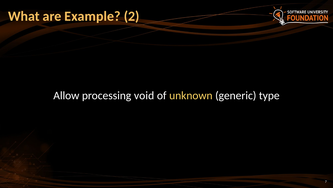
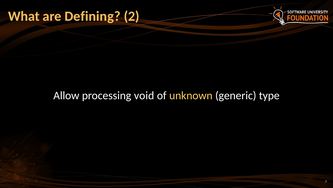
Example: Example -> Defining
